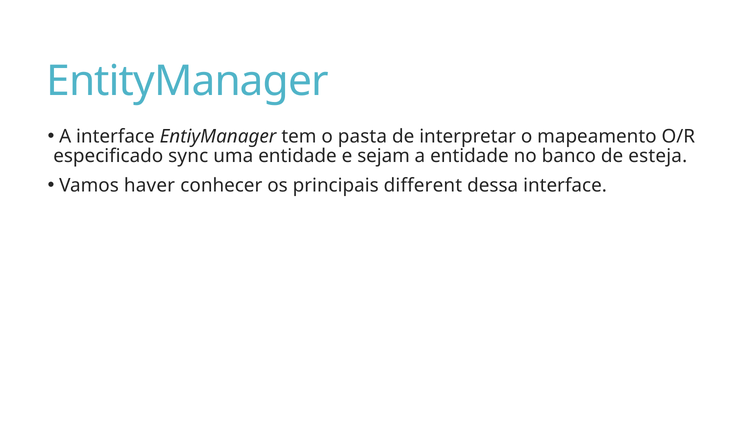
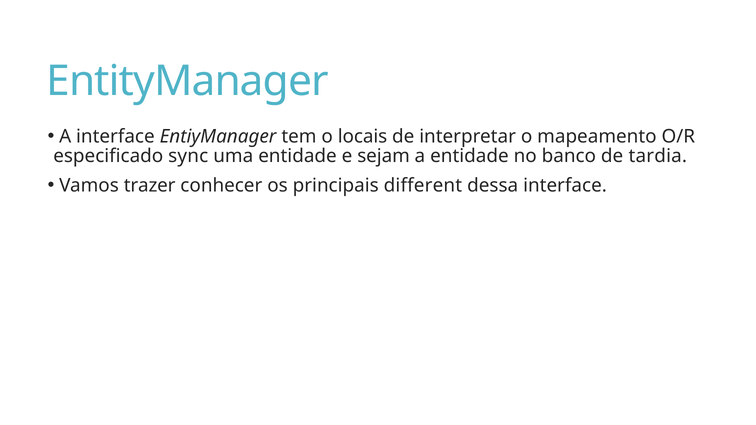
pasta: pasta -> locais
esteja: esteja -> tardia
haver: haver -> trazer
